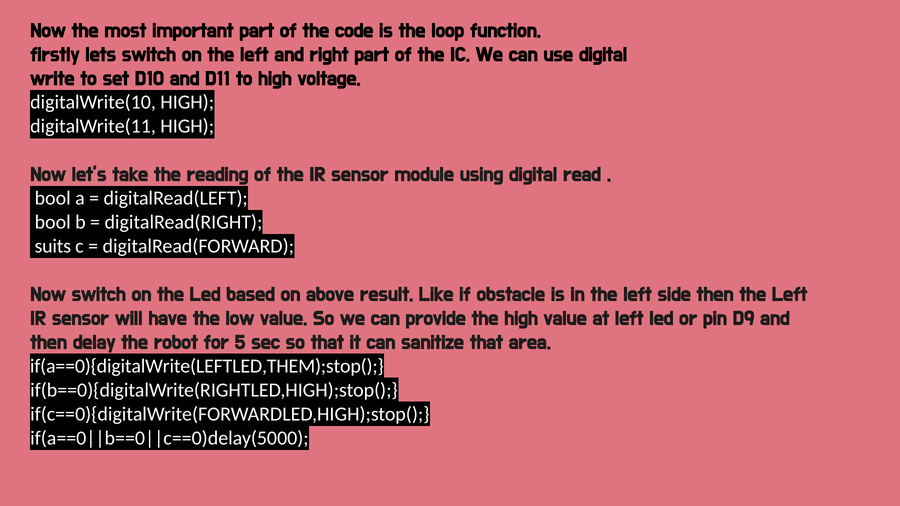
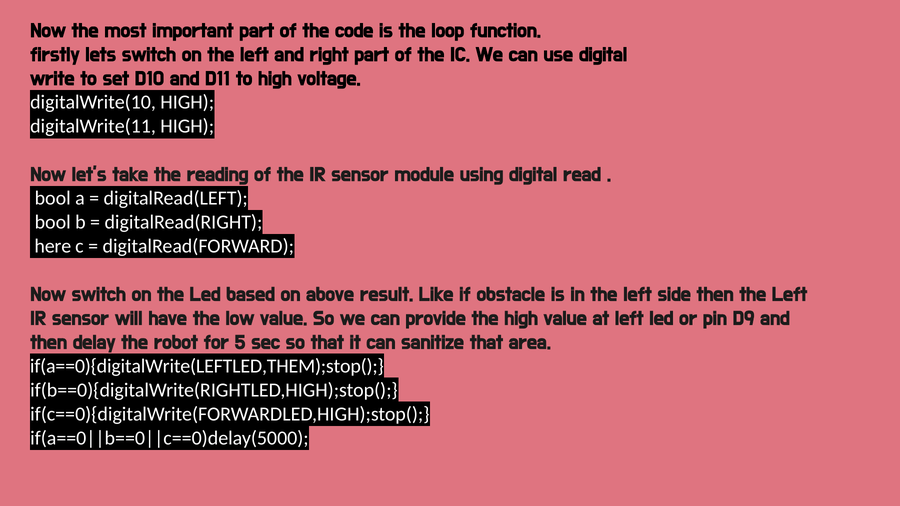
suits: suits -> here
